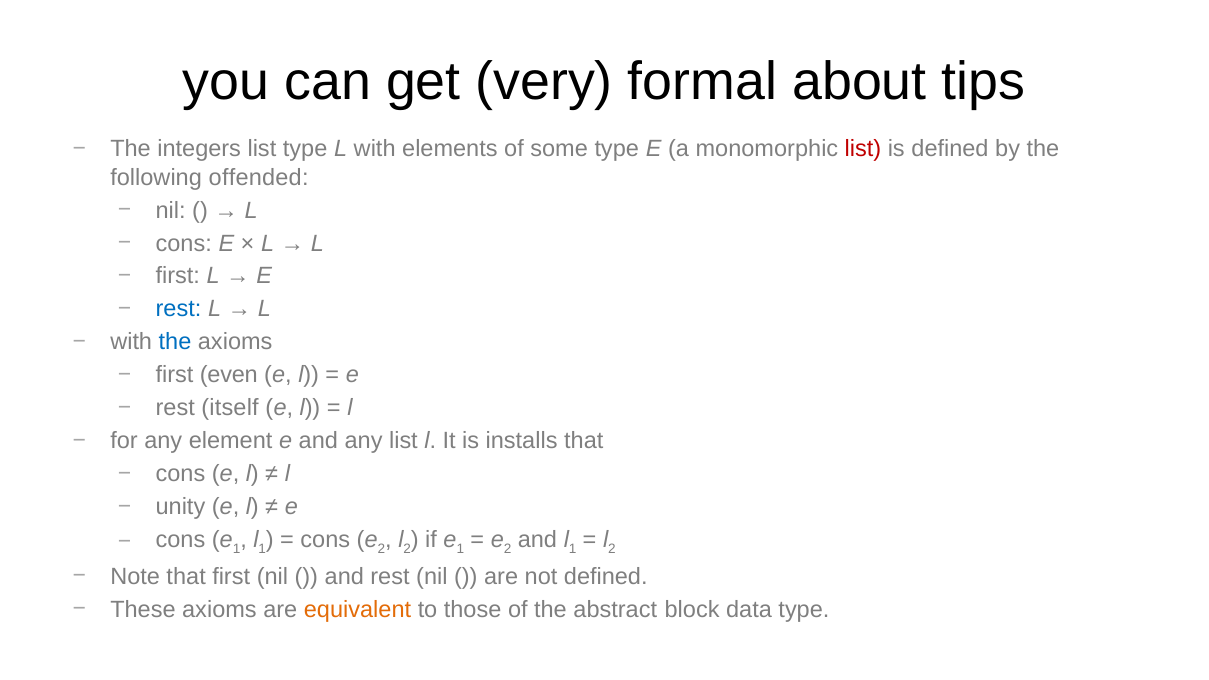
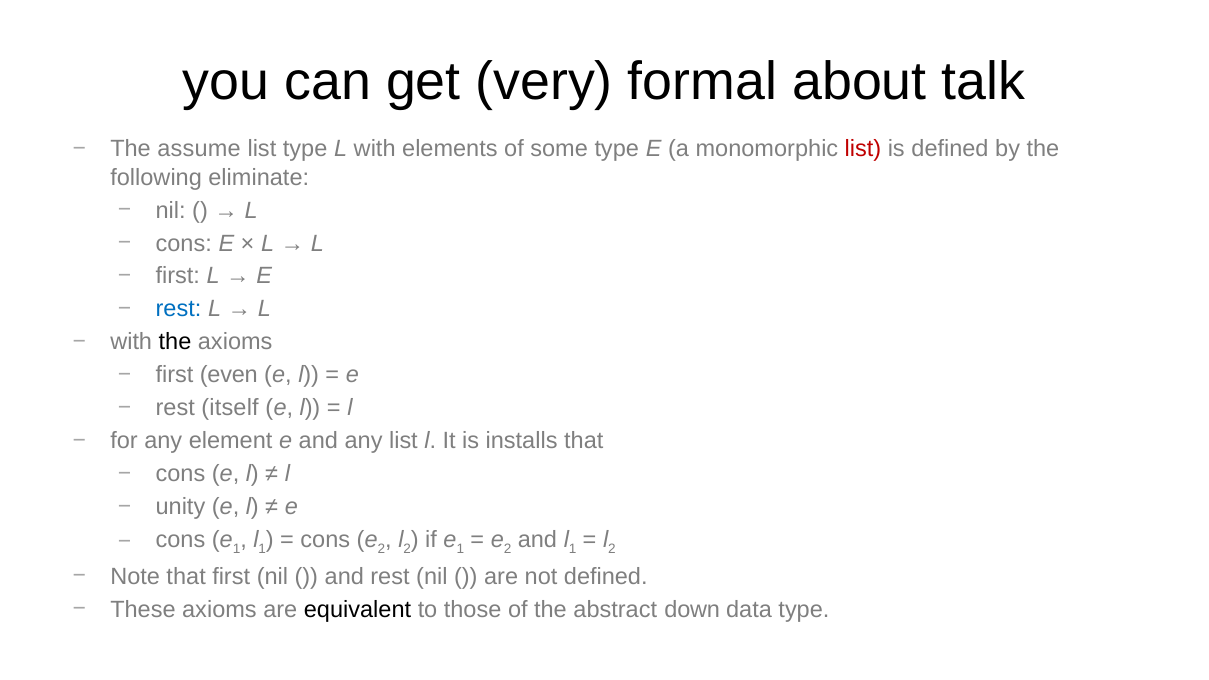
tips: tips -> talk
integers: integers -> assume
offended: offended -> eliminate
the at (175, 342) colour: blue -> black
equivalent colour: orange -> black
block: block -> down
